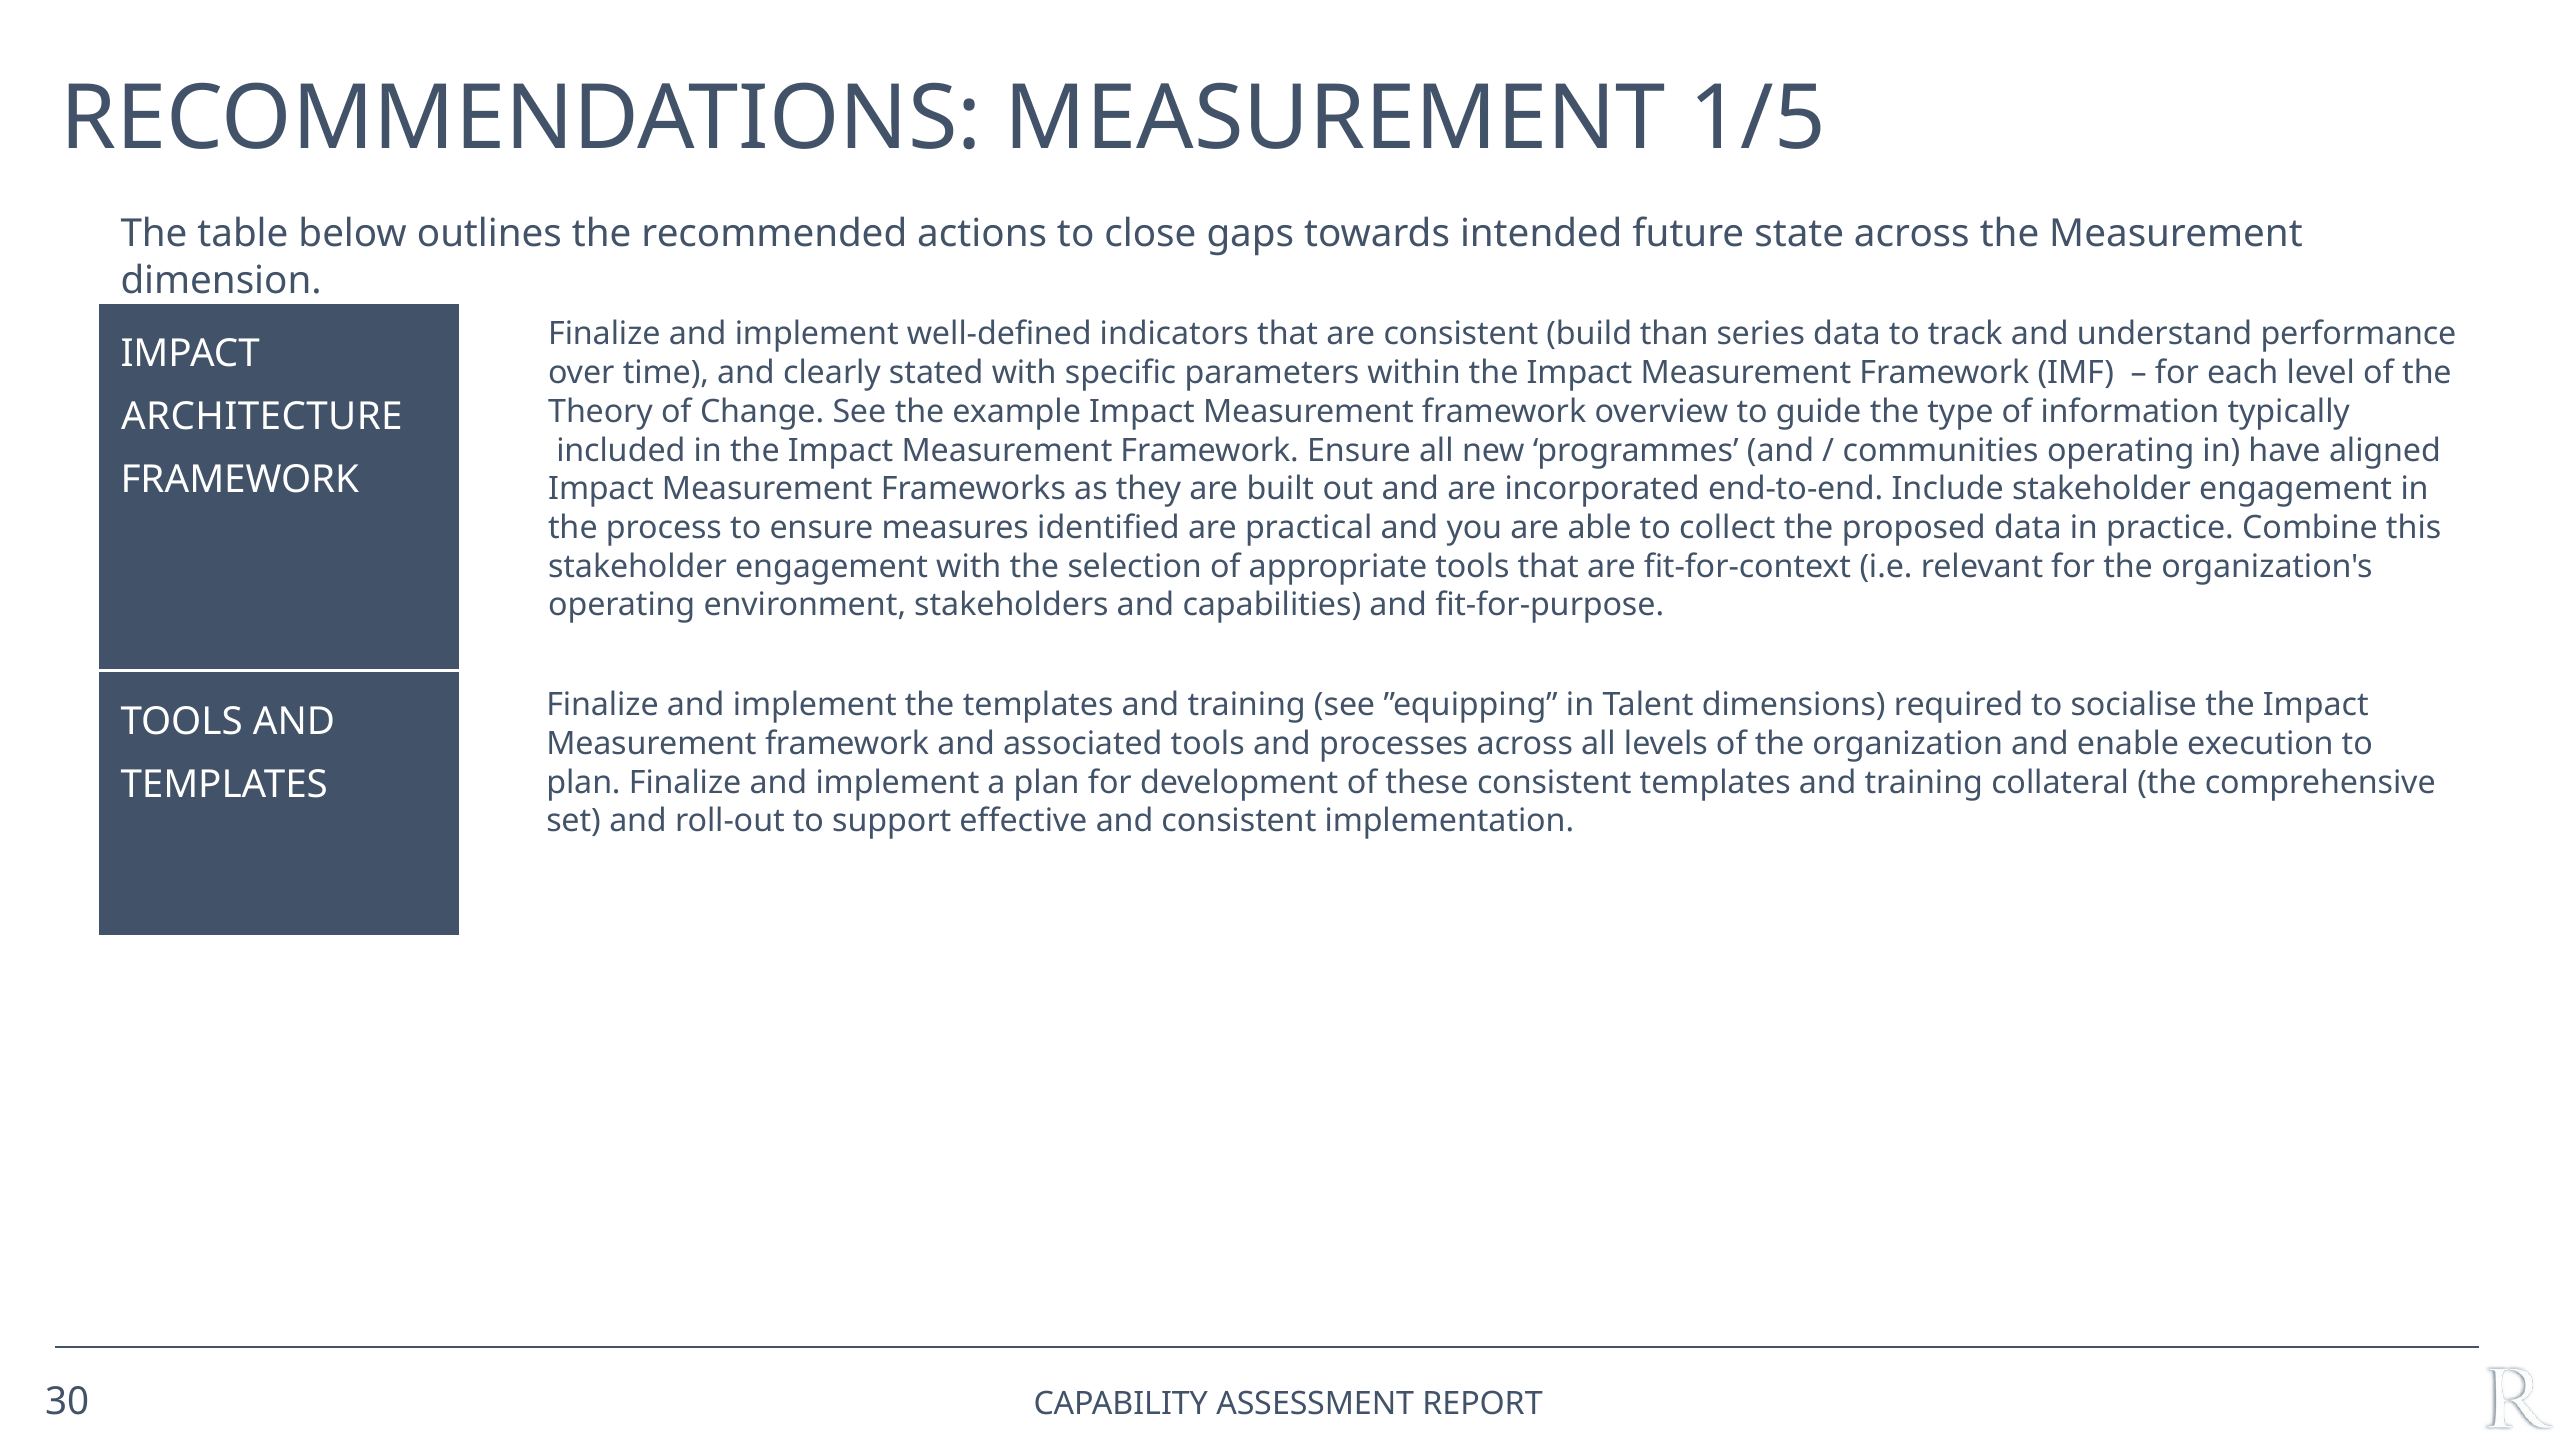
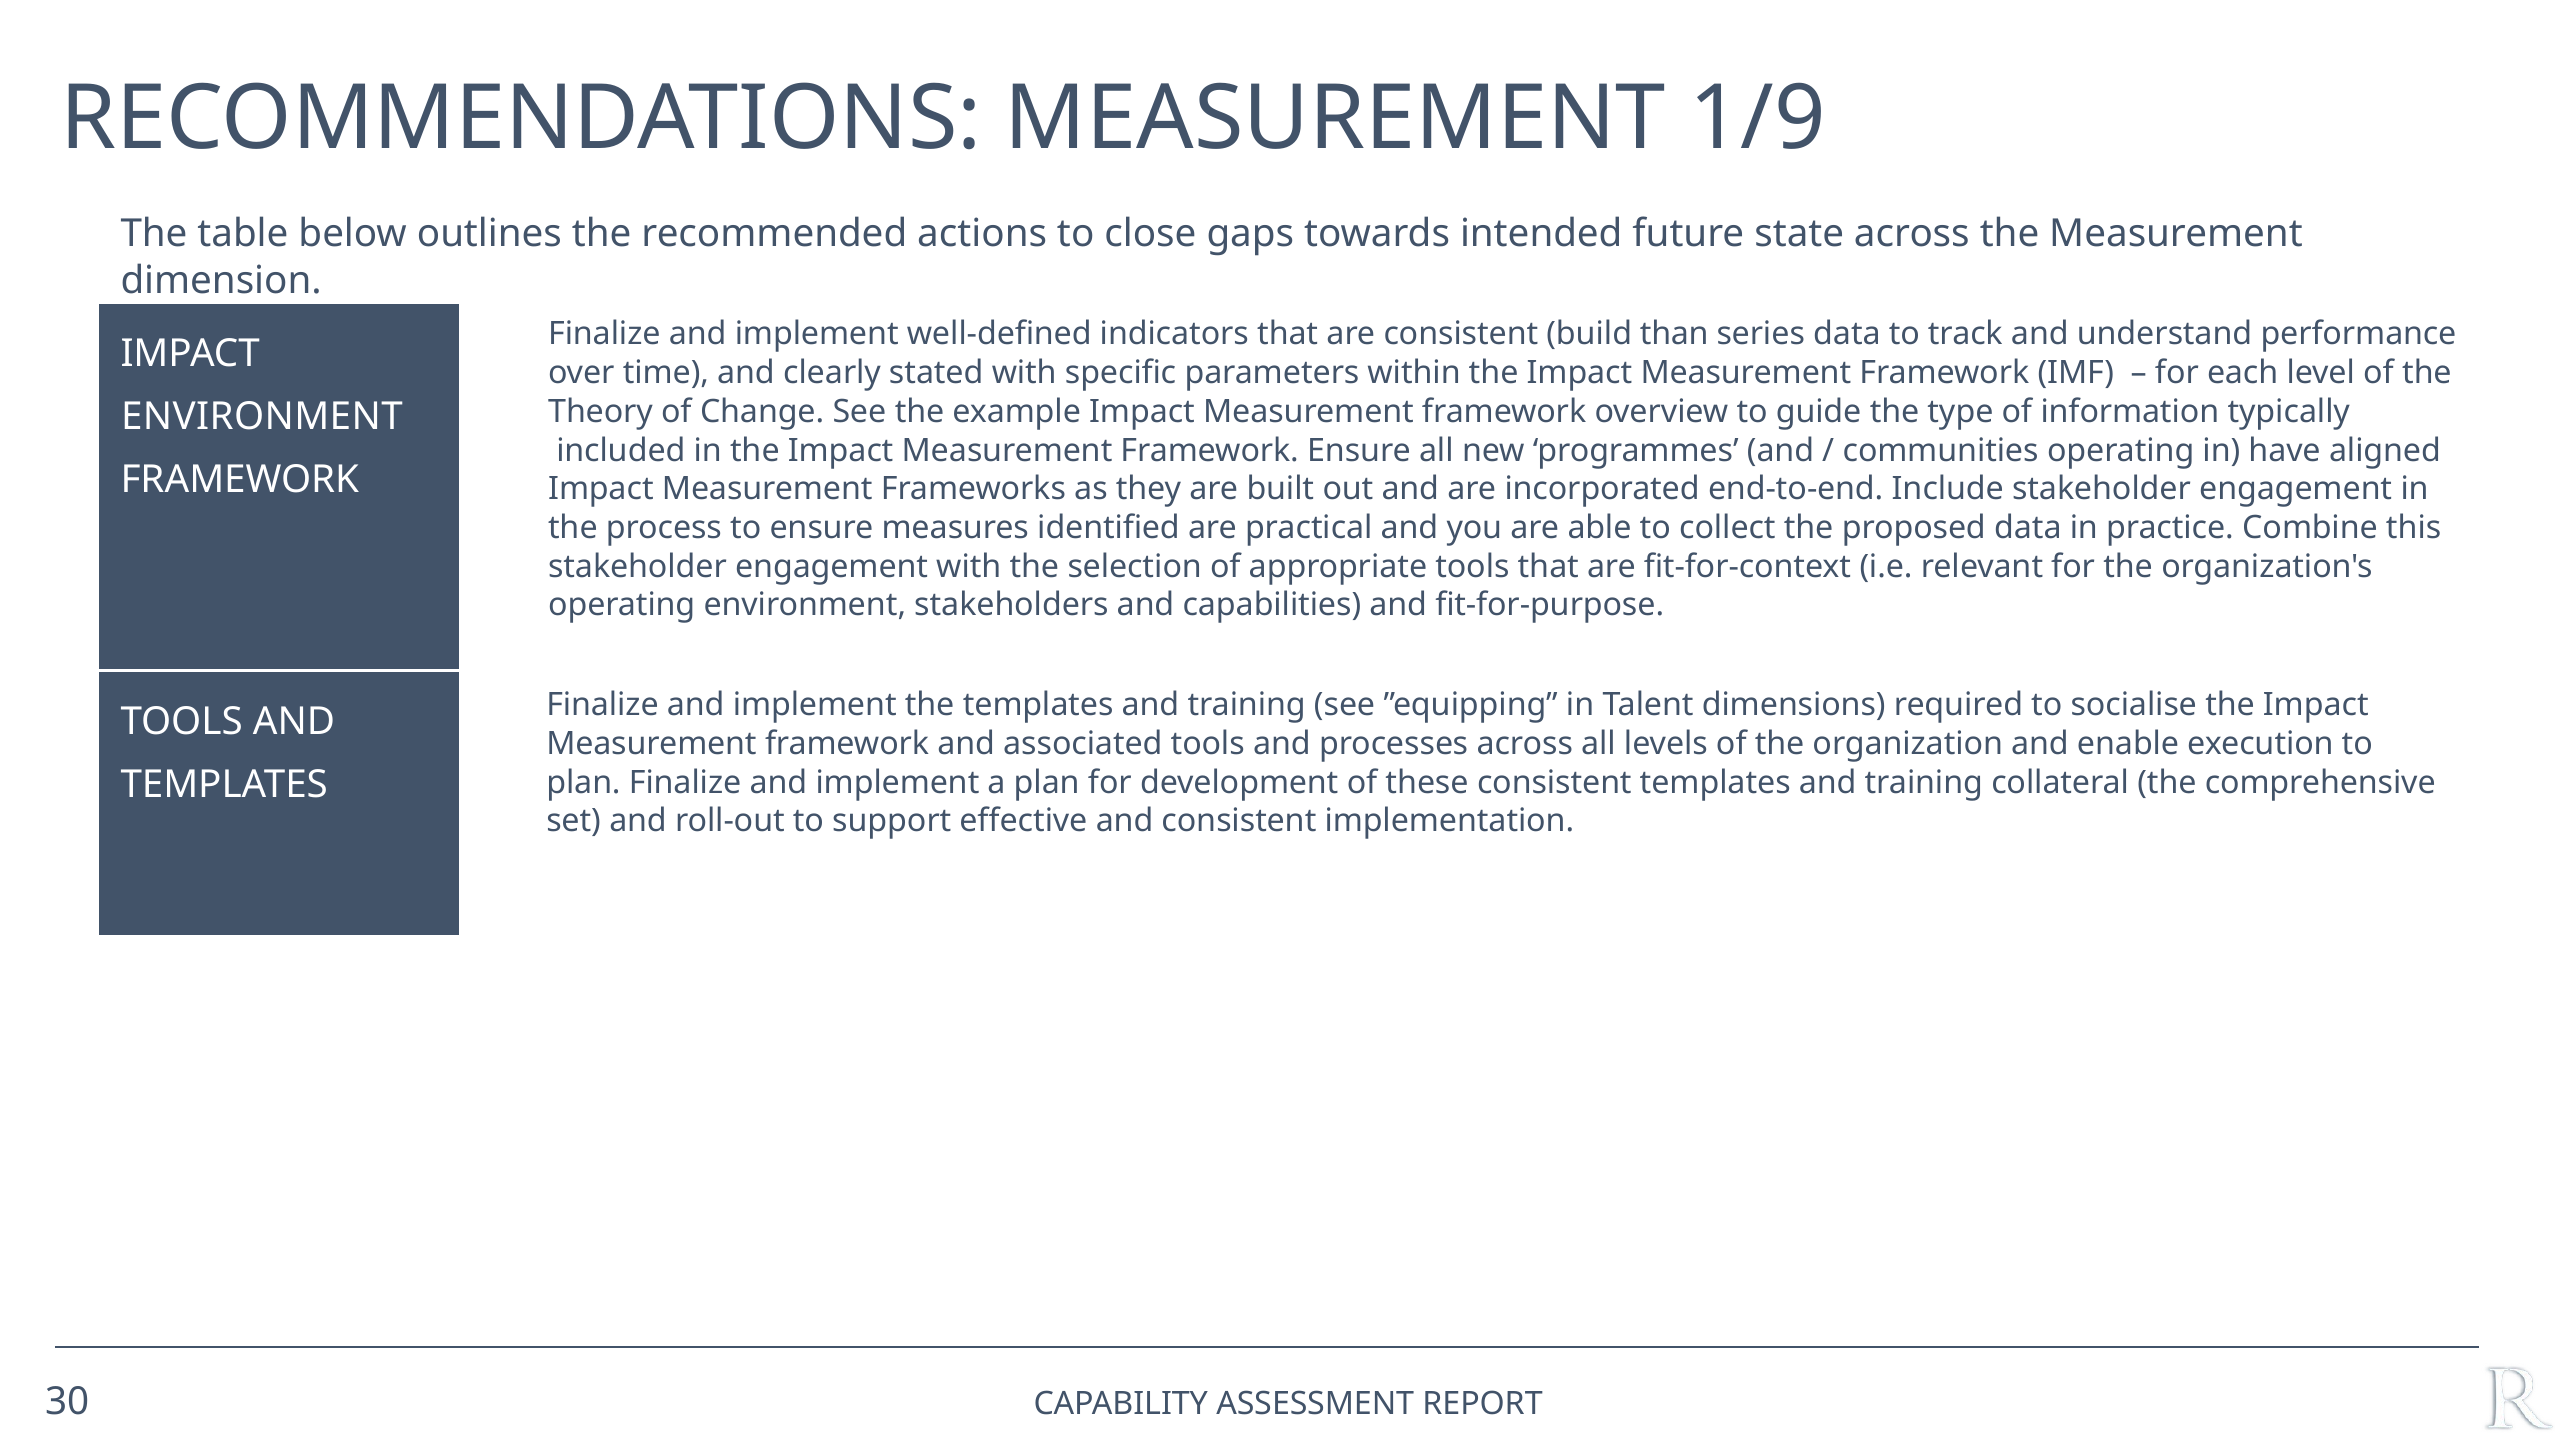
1/5: 1/5 -> 1/9
ARCHITECTURE at (262, 416): ARCHITECTURE -> ENVIRONMENT
